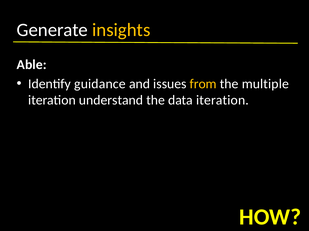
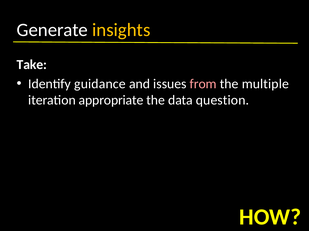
Able: Able -> Take
from colour: yellow -> pink
understand: understand -> appropriate
data iteration: iteration -> question
